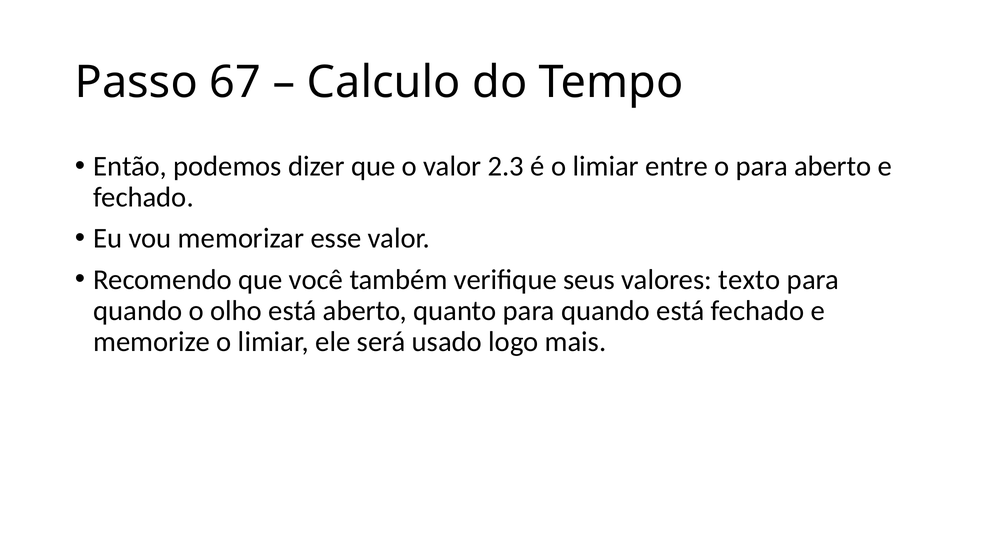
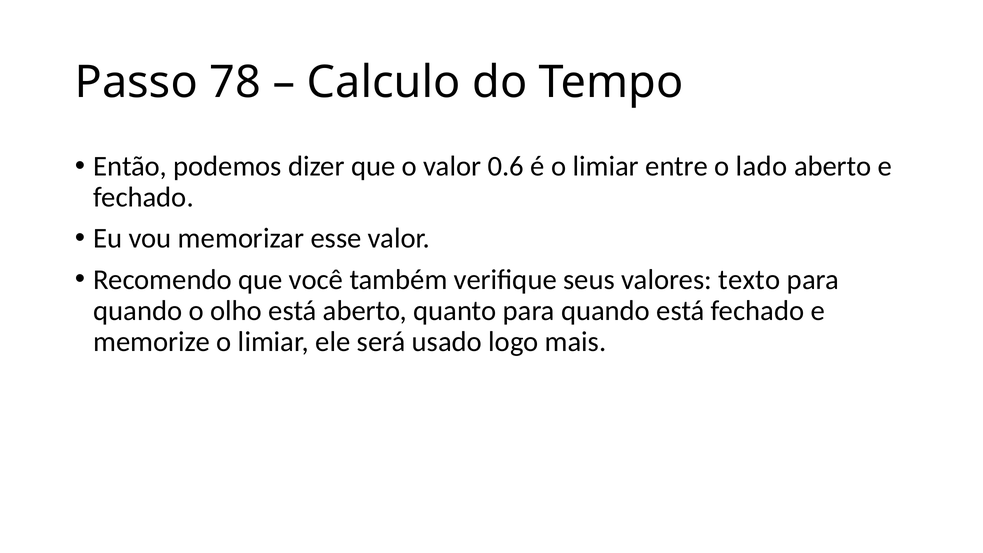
67: 67 -> 78
2.3: 2.3 -> 0.6
o para: para -> lado
